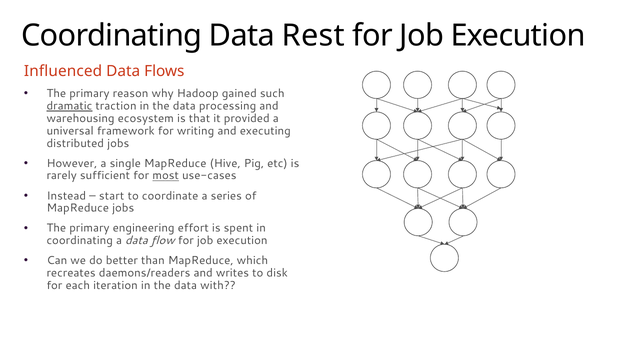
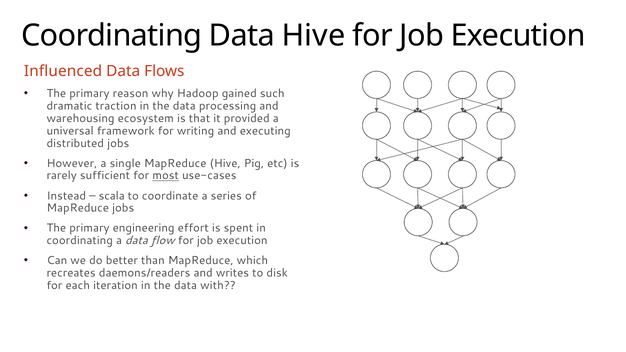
Data Rest: Rest -> Hive
dramatic underline: present -> none
start: start -> scala
